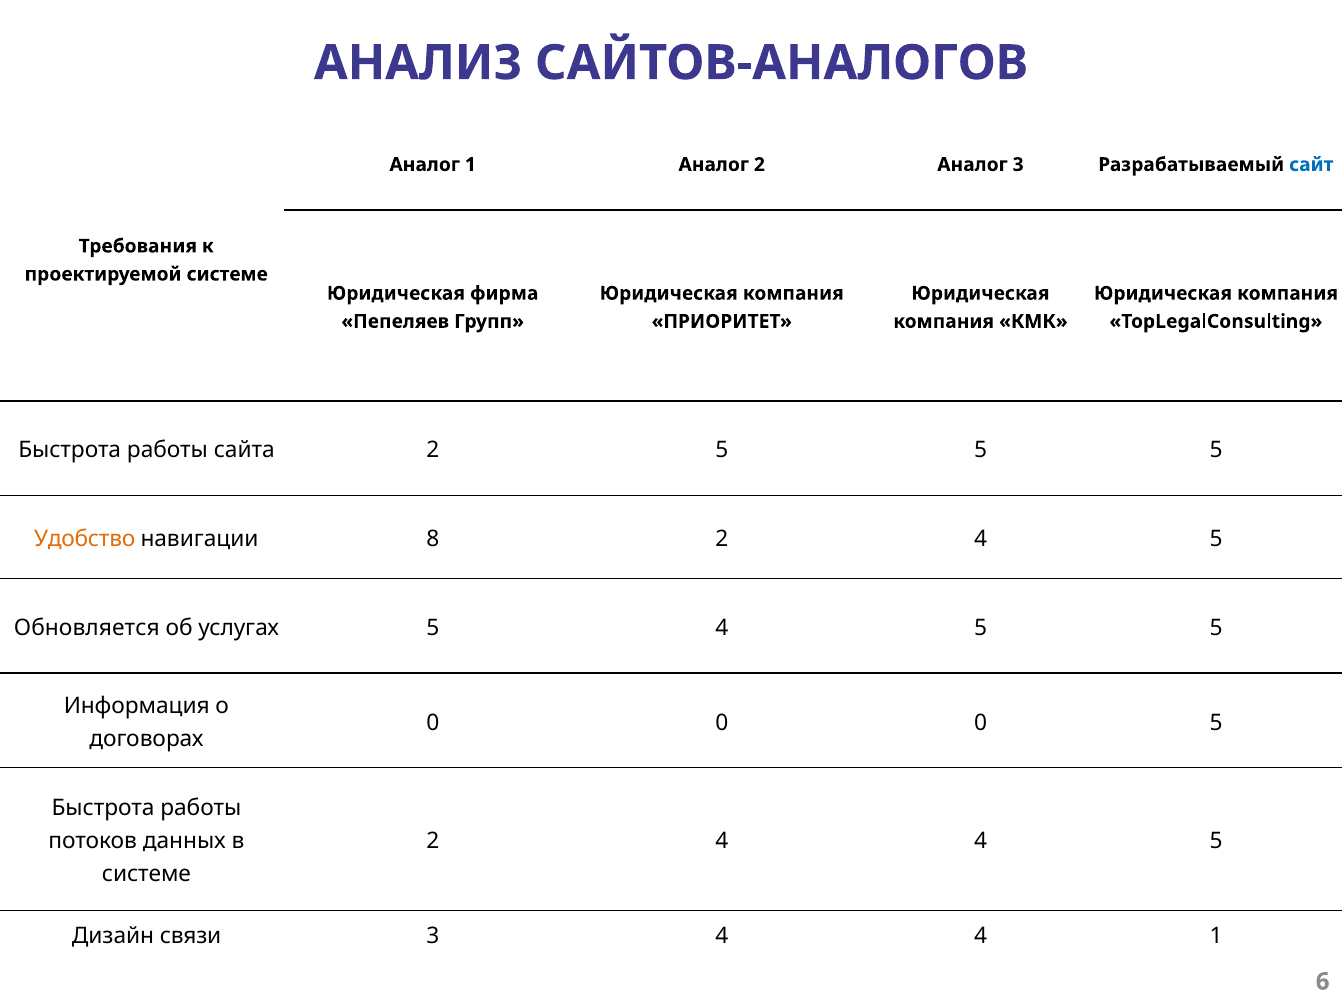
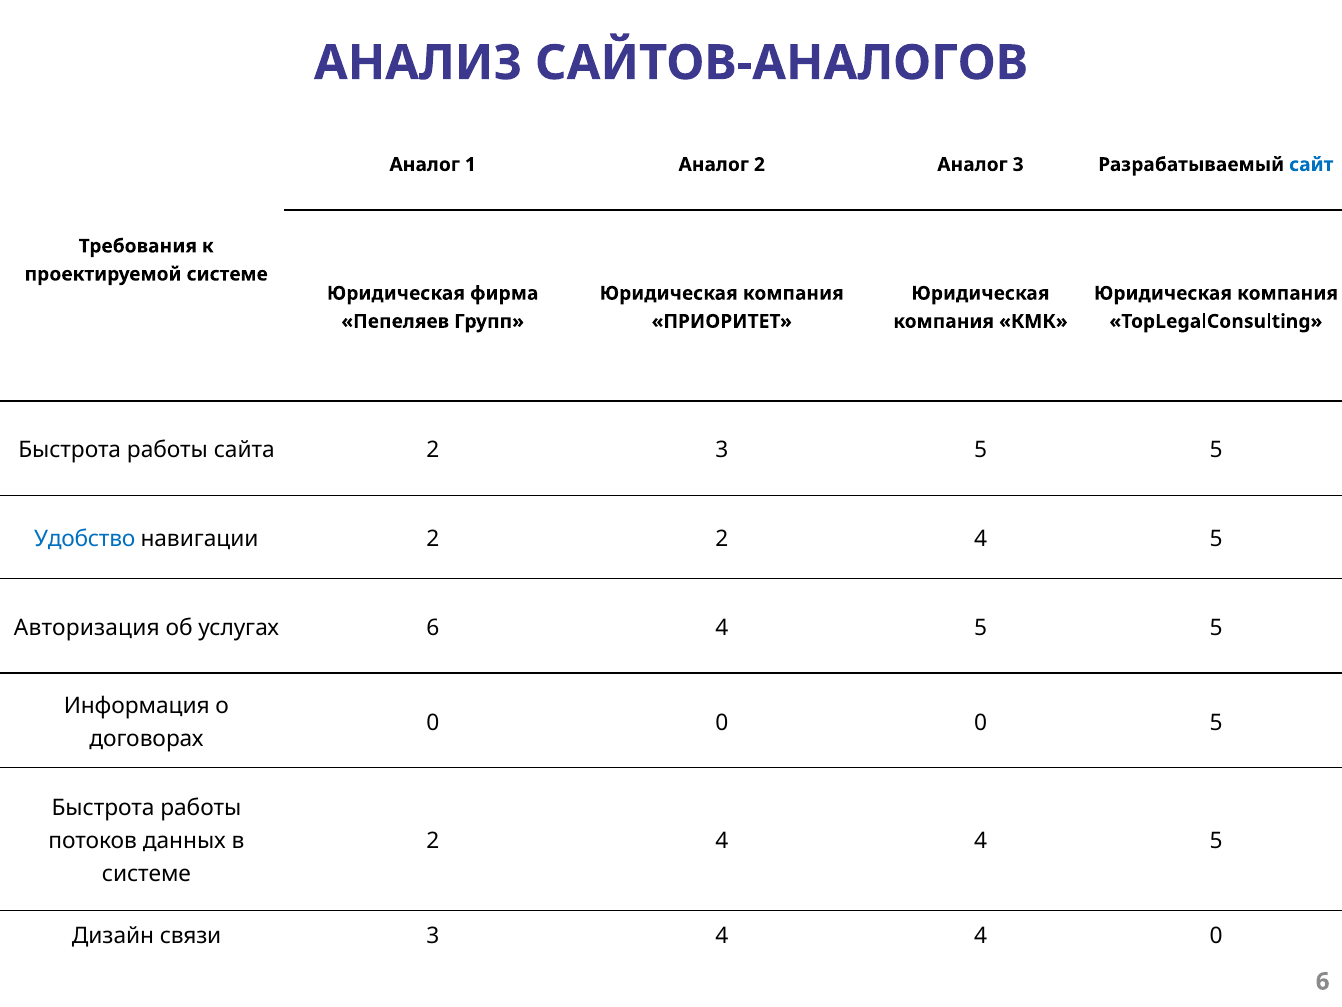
2 5: 5 -> 3
Удобство colour: orange -> blue
навигации 8: 8 -> 2
Обновляется: Обновляется -> Авторизация
услугах 5: 5 -> 6
4 1: 1 -> 0
